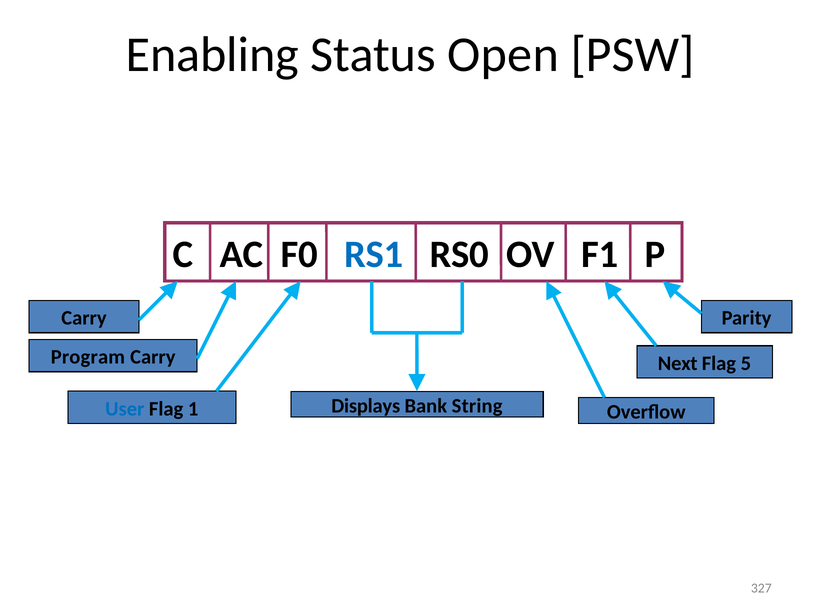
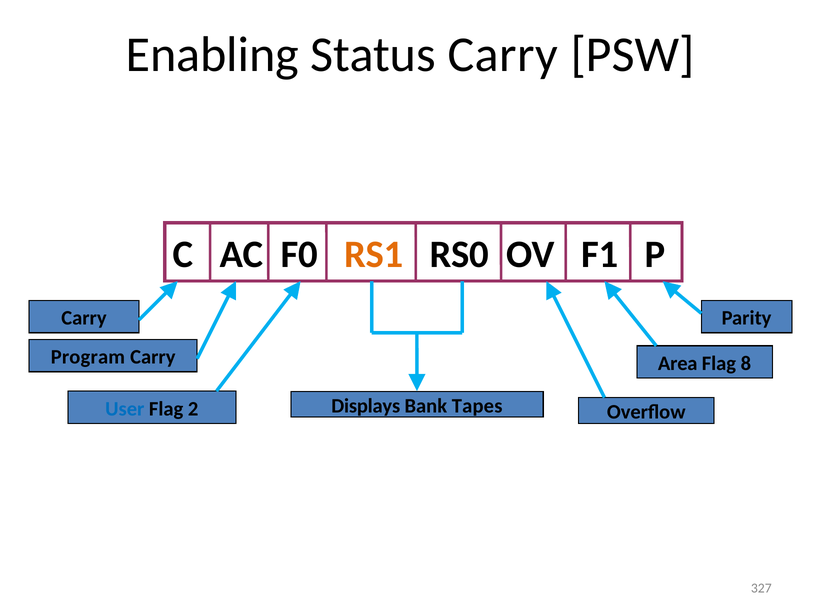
Status Open: Open -> Carry
RS1 colour: blue -> orange
Next: Next -> Area
5: 5 -> 8
String: String -> Tapes
1: 1 -> 2
